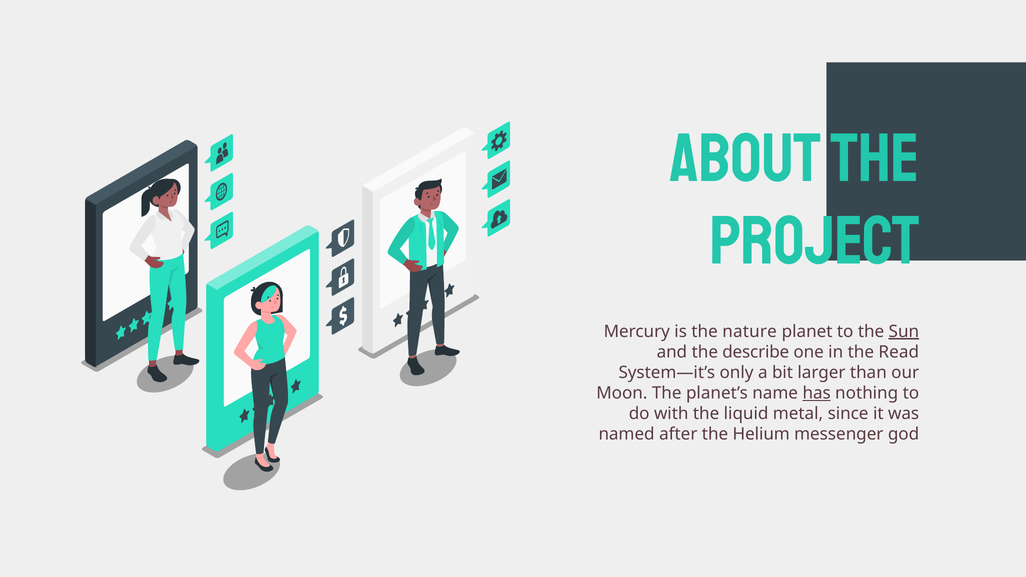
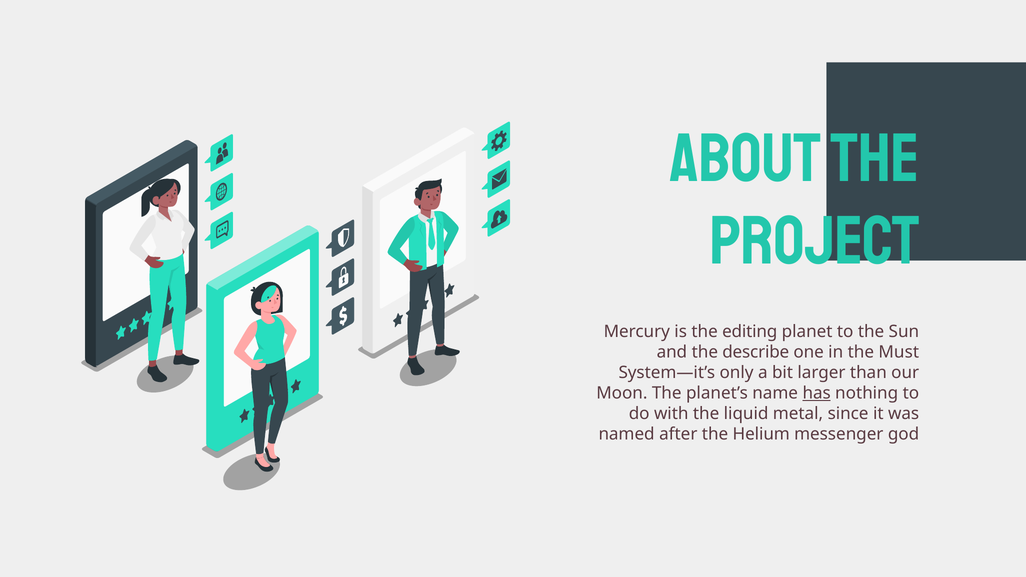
nature: nature -> editing
Sun underline: present -> none
Read: Read -> Must
